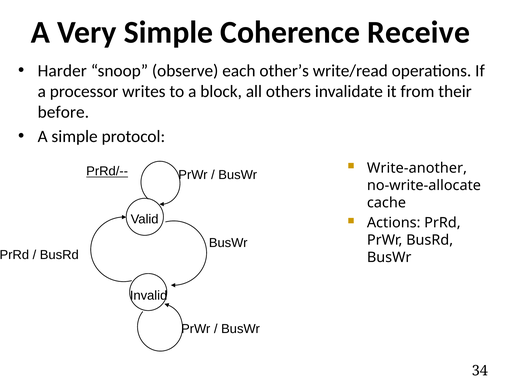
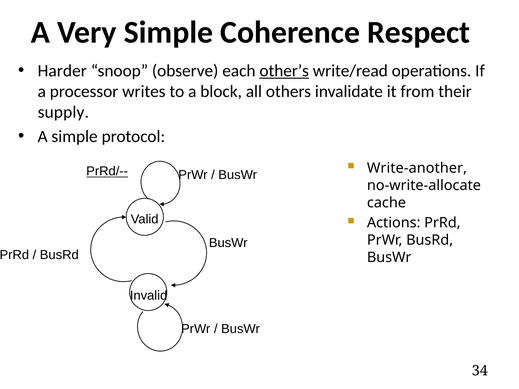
Receive: Receive -> Respect
other’s underline: none -> present
before: before -> supply
